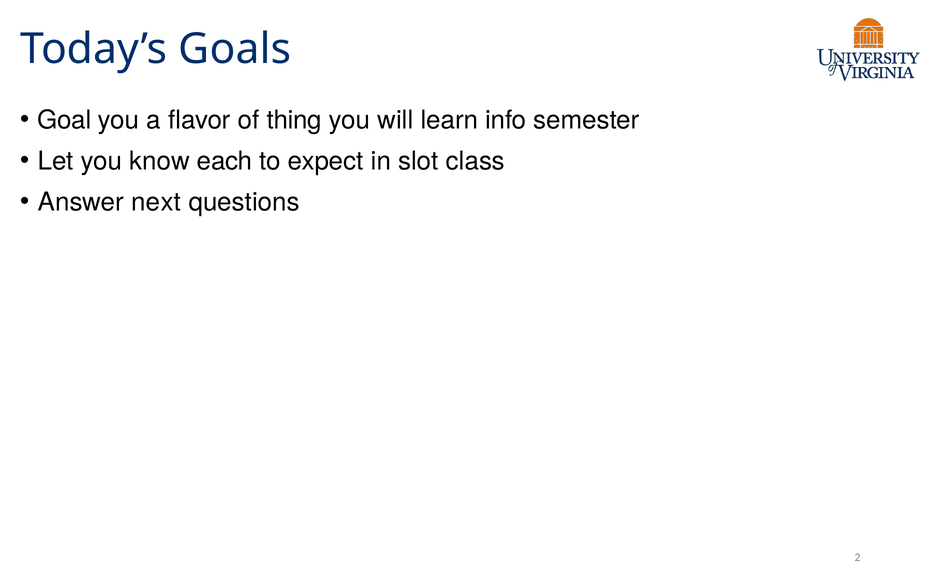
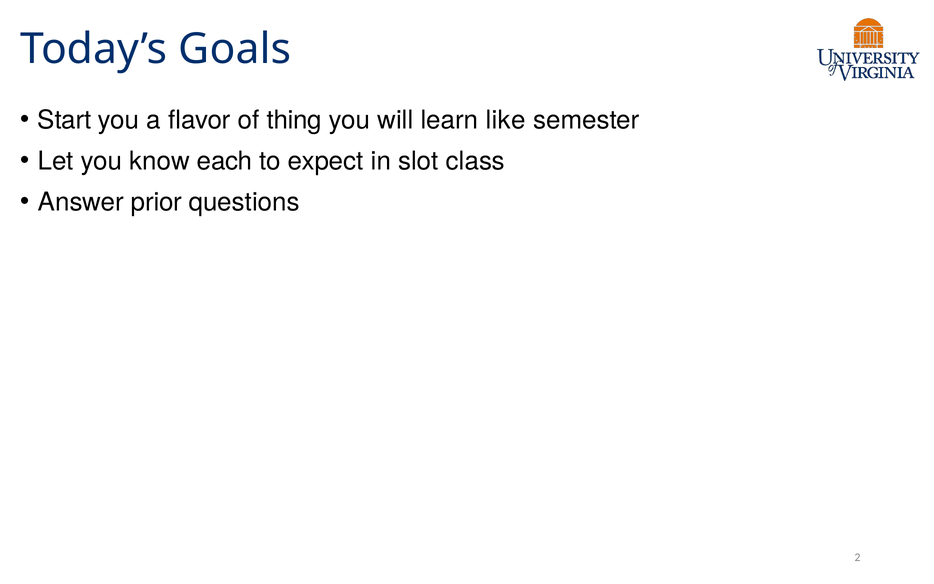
Goal: Goal -> Start
info: info -> like
next: next -> prior
